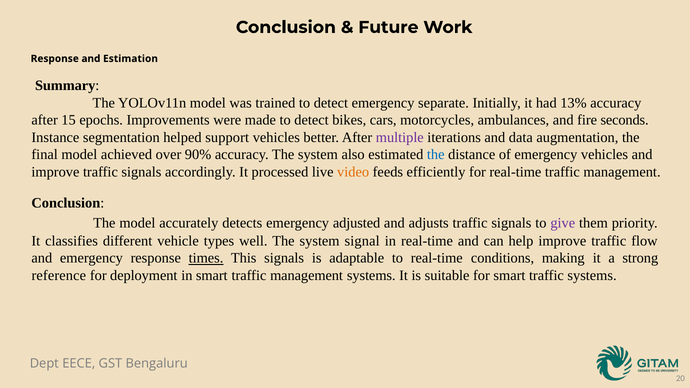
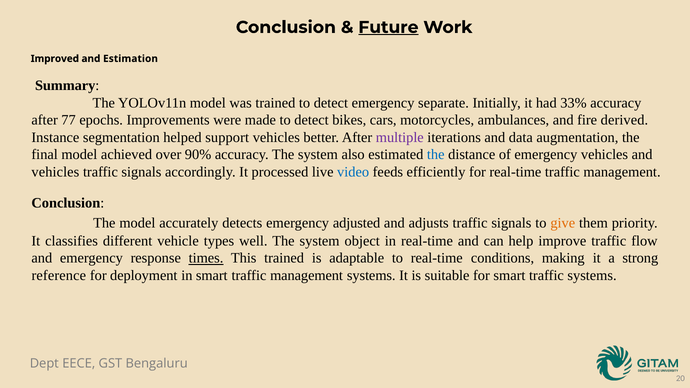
Future underline: none -> present
Response at (55, 59): Response -> Improved
13%: 13% -> 33%
15: 15 -> 77
seconds: seconds -> derived
improve at (55, 172): improve -> vehicles
video colour: orange -> blue
give colour: purple -> orange
signal: signal -> object
This signals: signals -> trained
